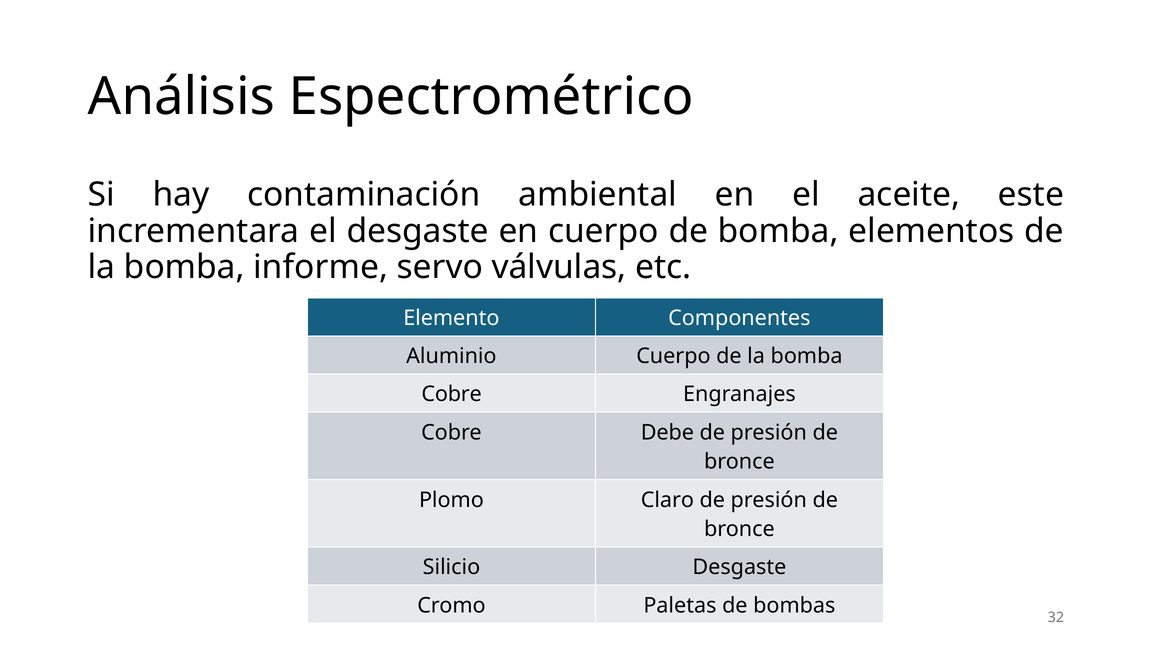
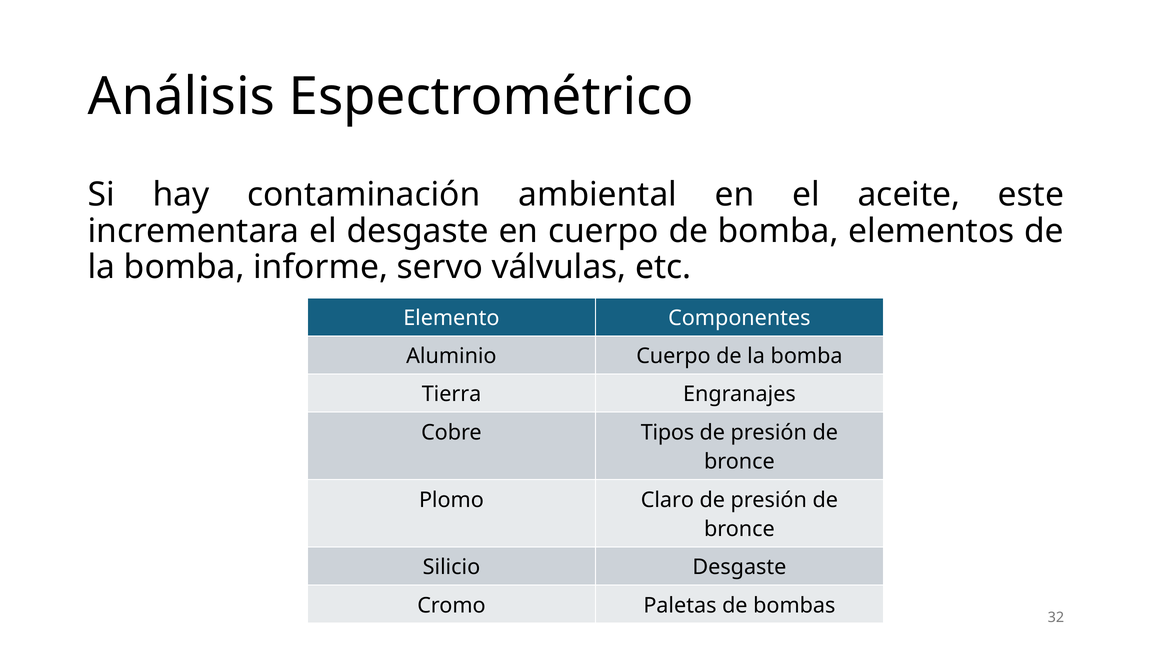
Cobre at (452, 394): Cobre -> Tierra
Debe: Debe -> Tipos
